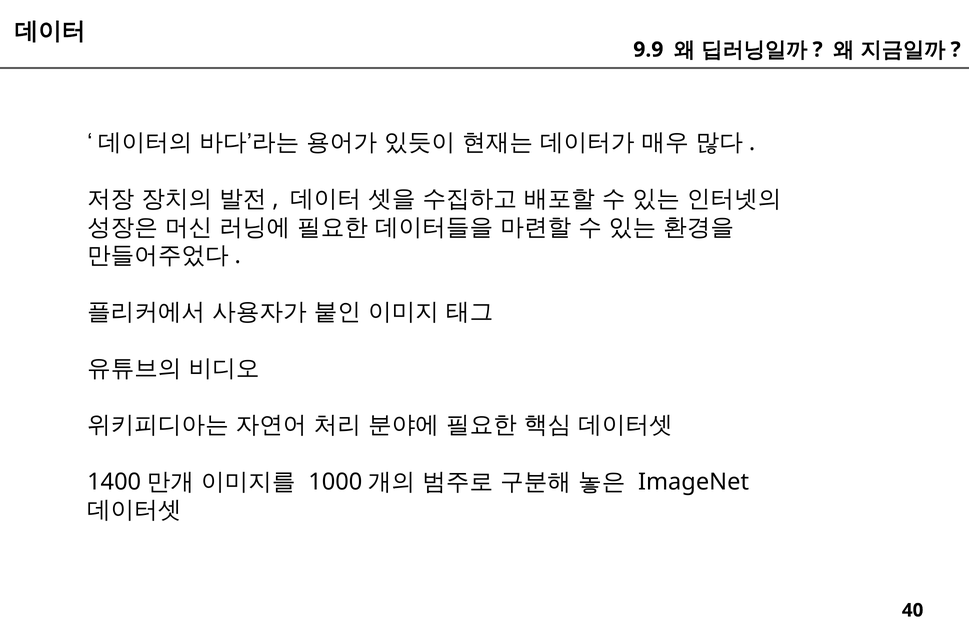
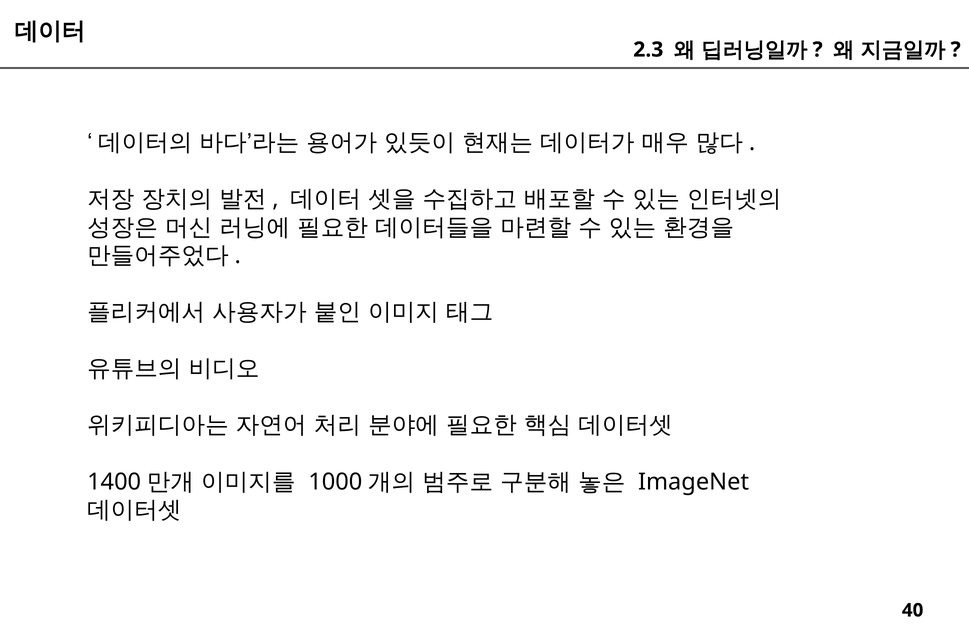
9.9: 9.9 -> 2.3
